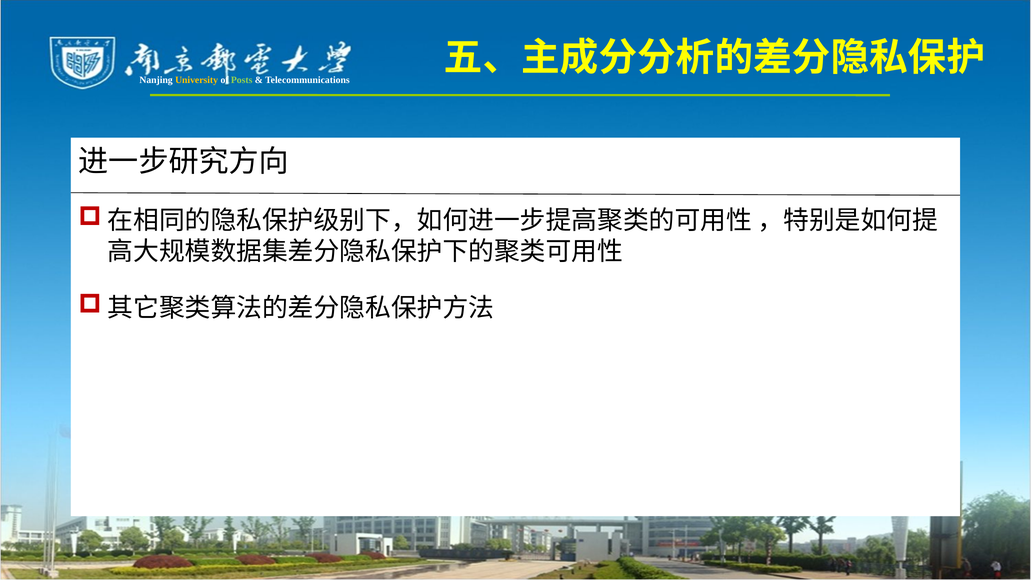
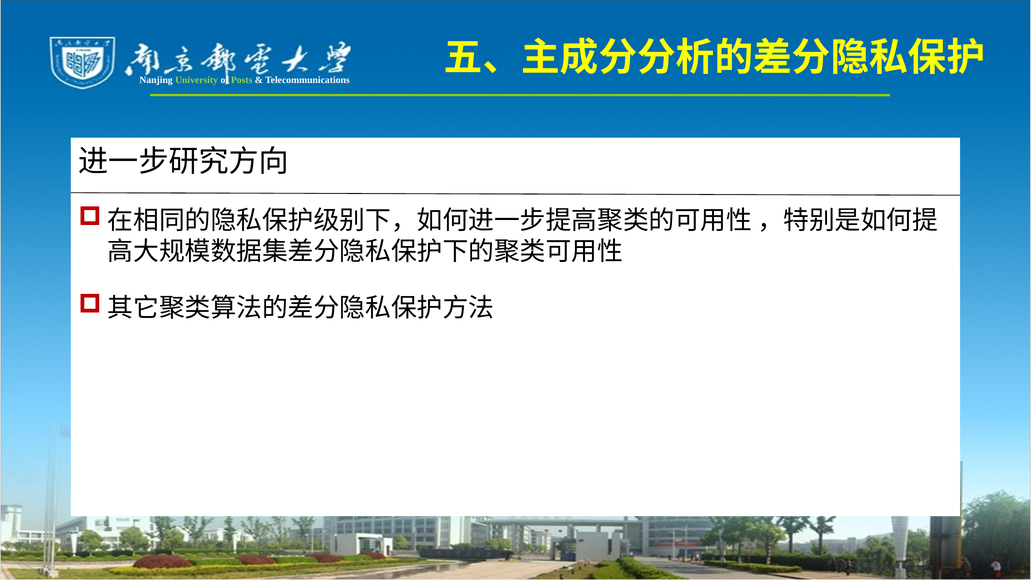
University colour: yellow -> light green
